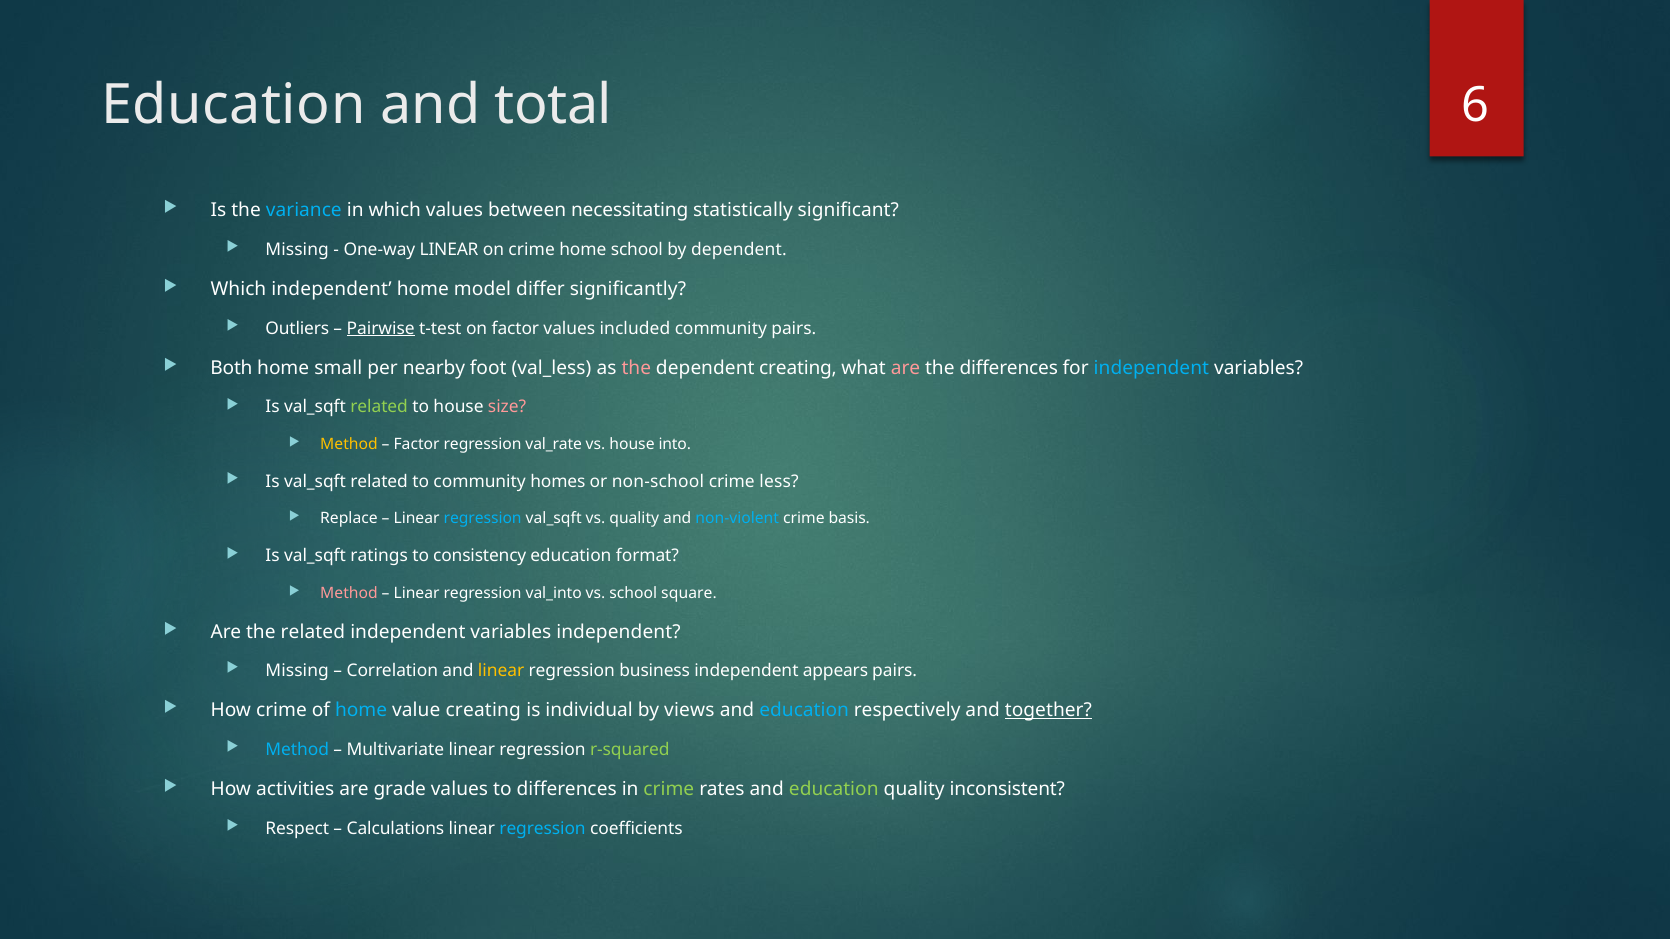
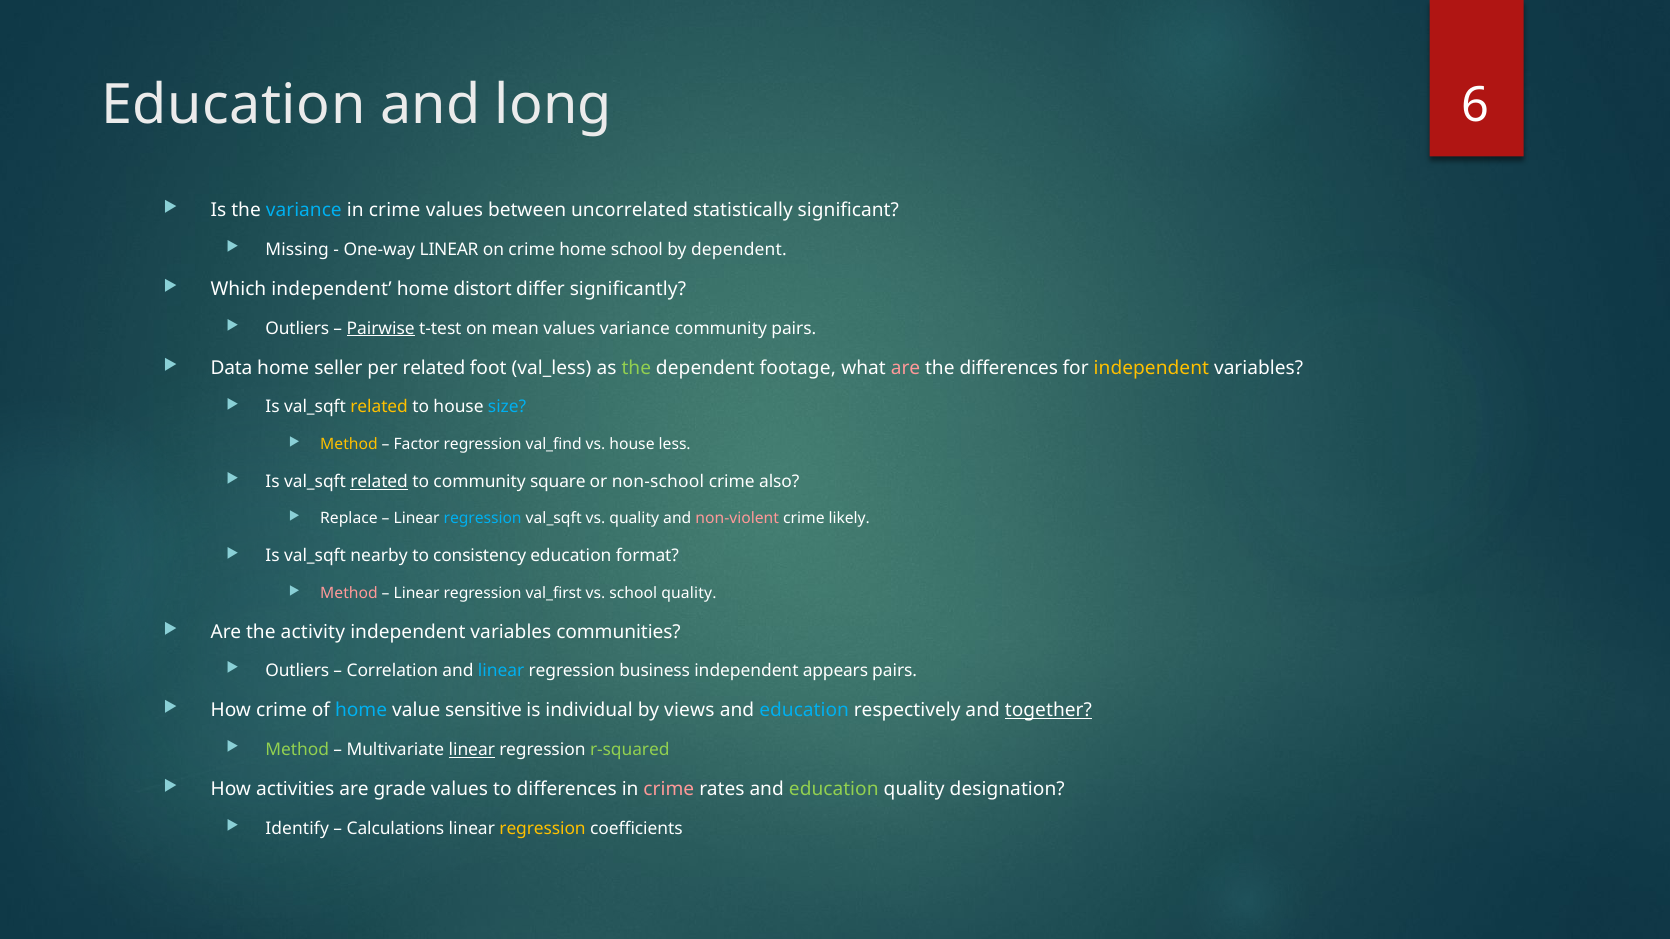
total: total -> long
which at (395, 211): which -> crime
necessitating: necessitating -> uncorrelated
model: model -> distort
on factor: factor -> mean
values included: included -> variance
Both: Both -> Data
small: small -> seller
per nearby: nearby -> related
the at (636, 368) colour: pink -> light green
dependent creating: creating -> footage
independent at (1151, 368) colour: light blue -> yellow
related at (379, 407) colour: light green -> yellow
size colour: pink -> light blue
val_rate: val_rate -> val_find
into: into -> less
related at (379, 482) underline: none -> present
homes: homes -> square
less: less -> also
non-violent colour: light blue -> pink
basis: basis -> likely
ratings: ratings -> nearby
val_into: val_into -> val_first
school square: square -> quality
the related: related -> activity
variables independent: independent -> communities
Missing at (297, 671): Missing -> Outliers
linear at (501, 671) colour: yellow -> light blue
value creating: creating -> sensitive
Method at (297, 750) colour: light blue -> light green
linear at (472, 750) underline: none -> present
crime at (669, 789) colour: light green -> pink
inconsistent: inconsistent -> designation
Respect: Respect -> Identify
regression at (543, 829) colour: light blue -> yellow
